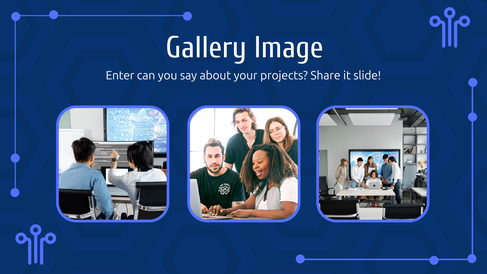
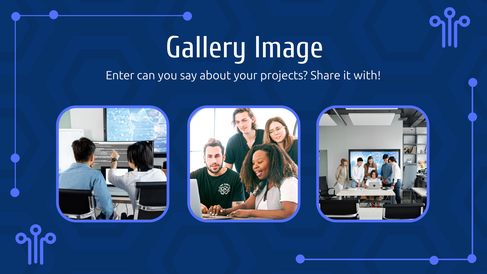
slide: slide -> with
